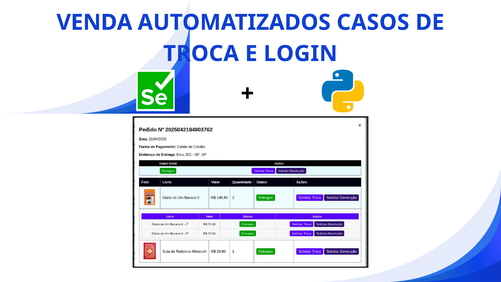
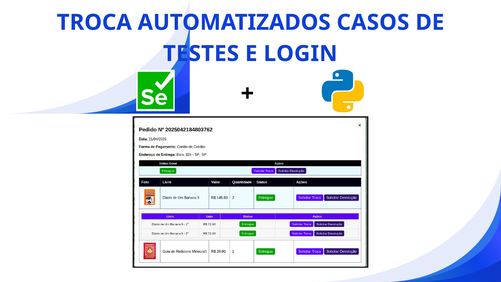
VENDA: VENDA -> TROCA
TROCA: TROCA -> TESTES
